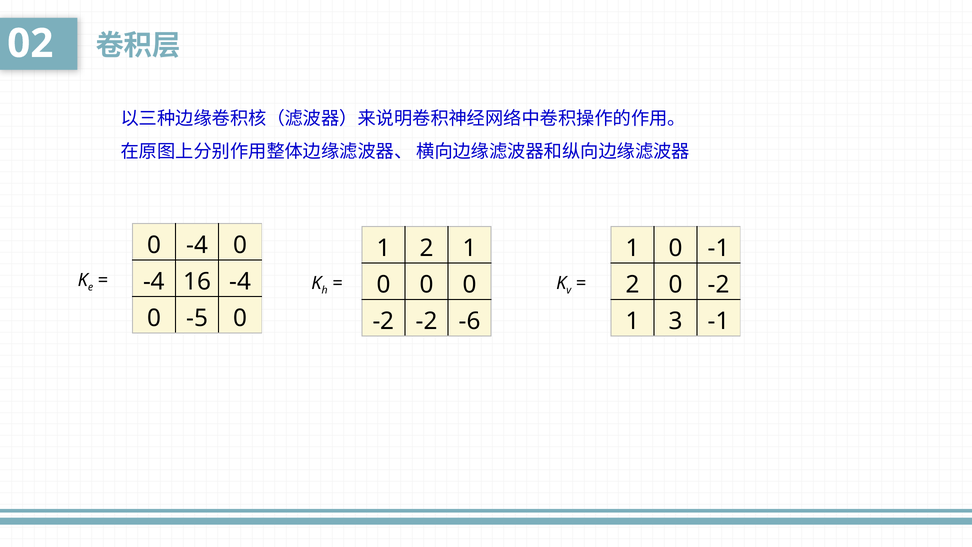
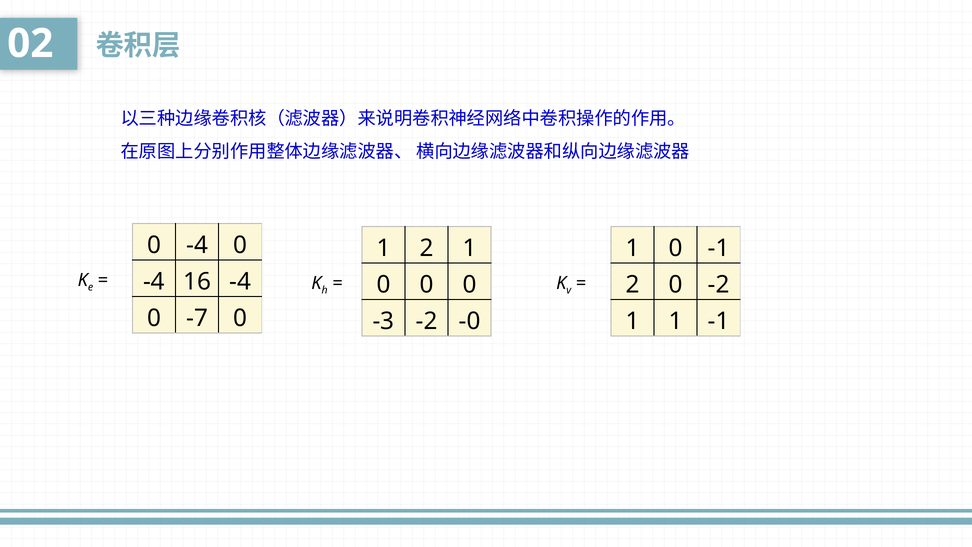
-5: -5 -> -7
-2 at (384, 321): -2 -> -3
-6: -6 -> -0
1 3: 3 -> 1
